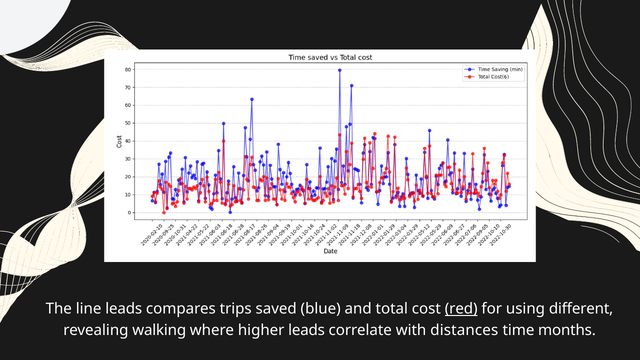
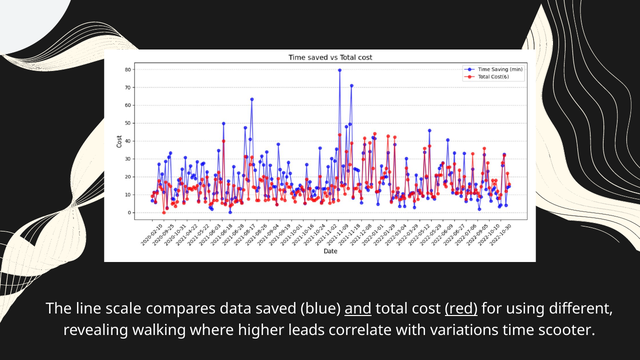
line leads: leads -> scale
trips: trips -> data
and underline: none -> present
distances: distances -> variations
months: months -> scooter
